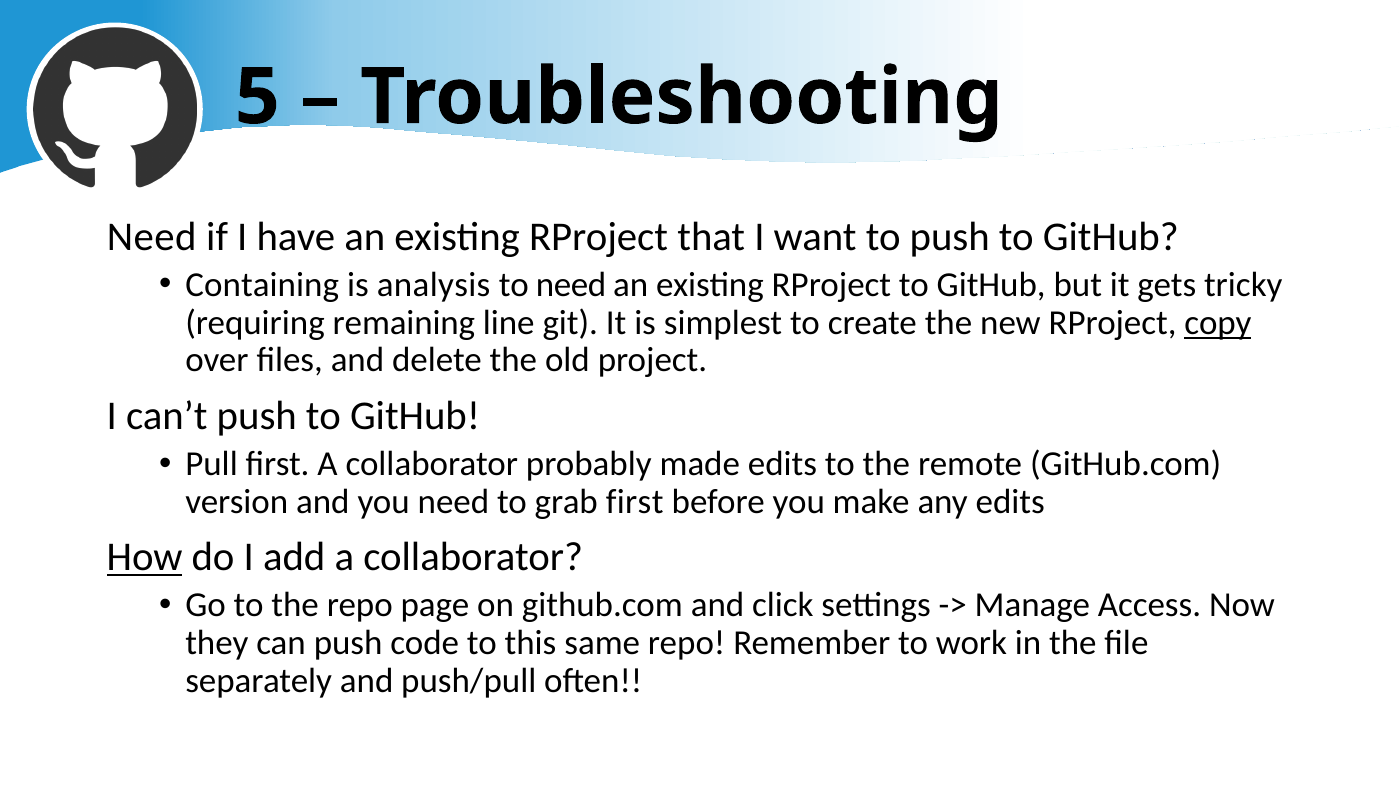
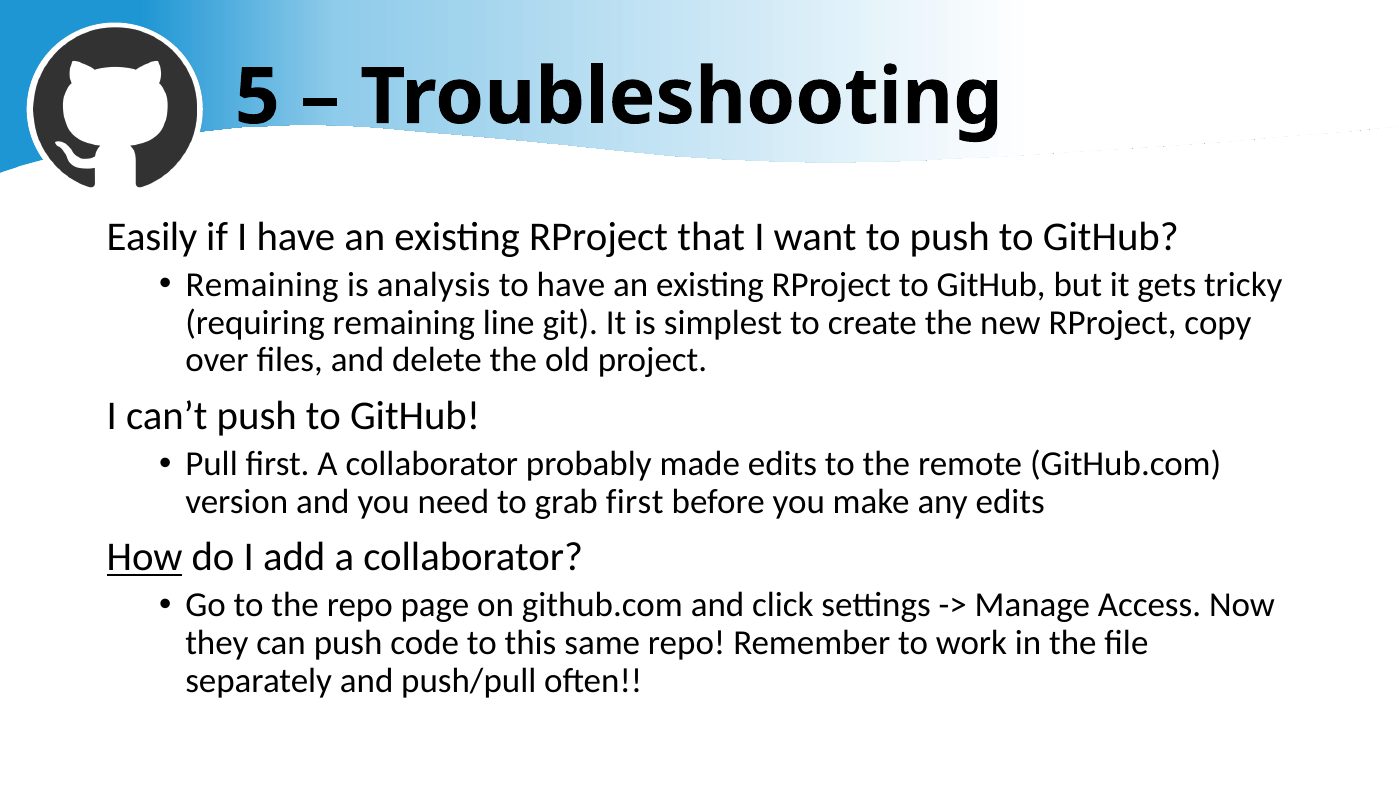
Need at (152, 237): Need -> Easily
Containing at (262, 285): Containing -> Remaining
to need: need -> have
copy underline: present -> none
